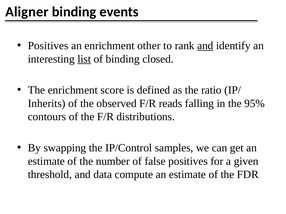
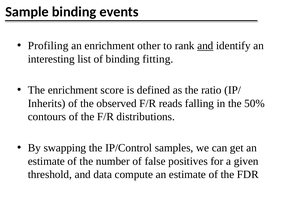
Aligner: Aligner -> Sample
Positives at (48, 46): Positives -> Profiling
list underline: present -> none
closed: closed -> fitting
95%: 95% -> 50%
